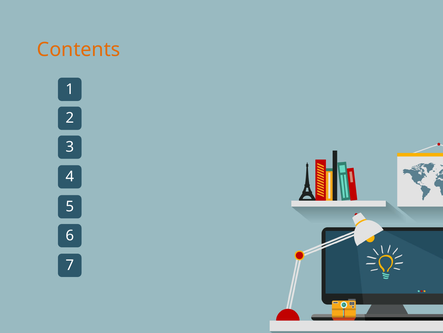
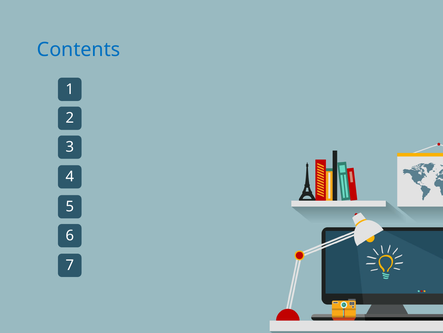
Contents colour: orange -> blue
